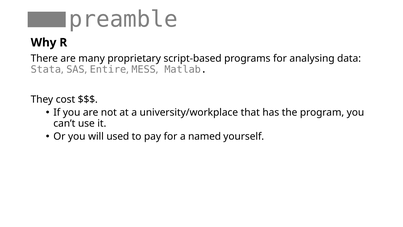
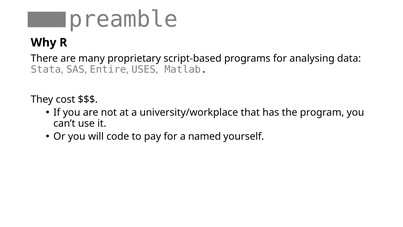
MESS: MESS -> USES
used: used -> code
